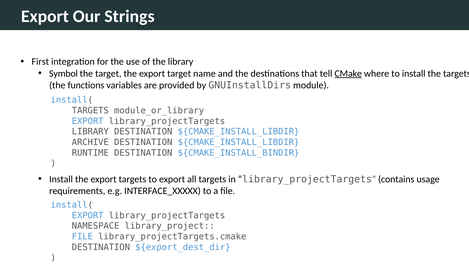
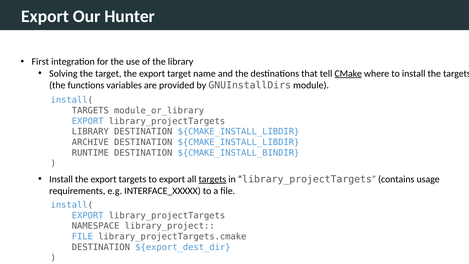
Strings: Strings -> Hunter
Symbol: Symbol -> Solving
targets at (212, 179) underline: none -> present
